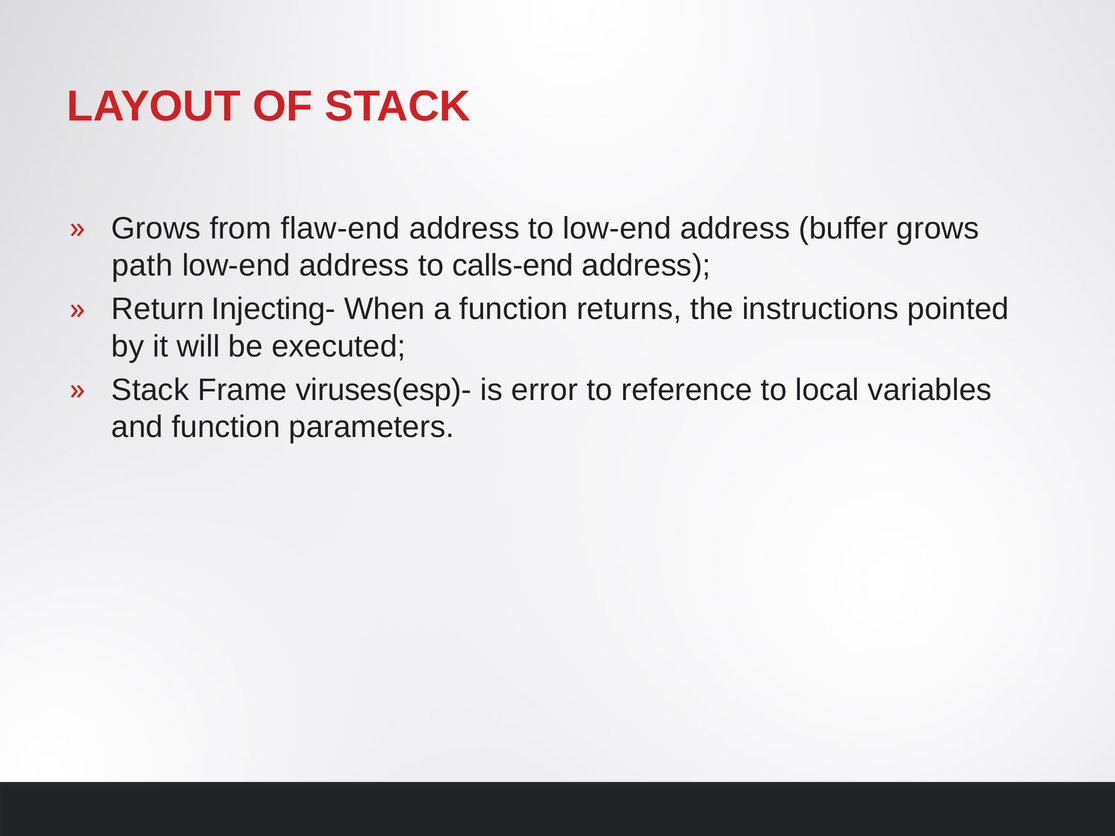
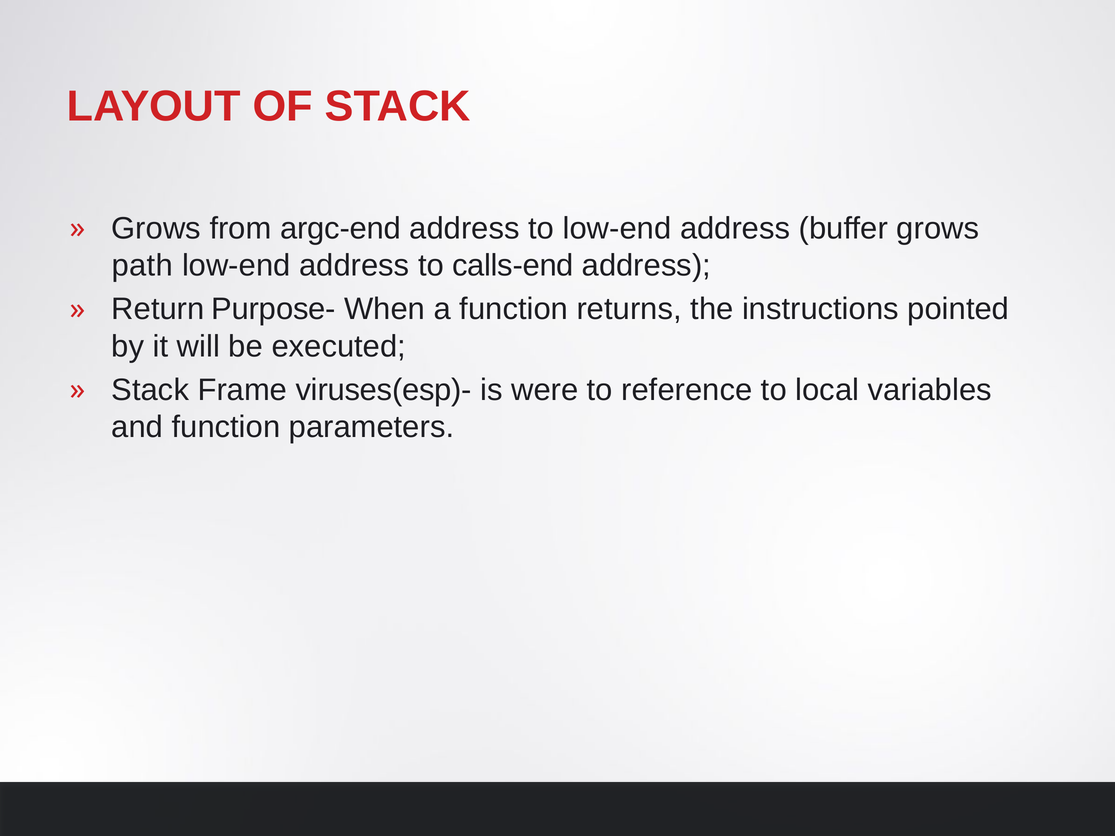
flaw-end: flaw-end -> argc-end
Injecting-: Injecting- -> Purpose-
error: error -> were
